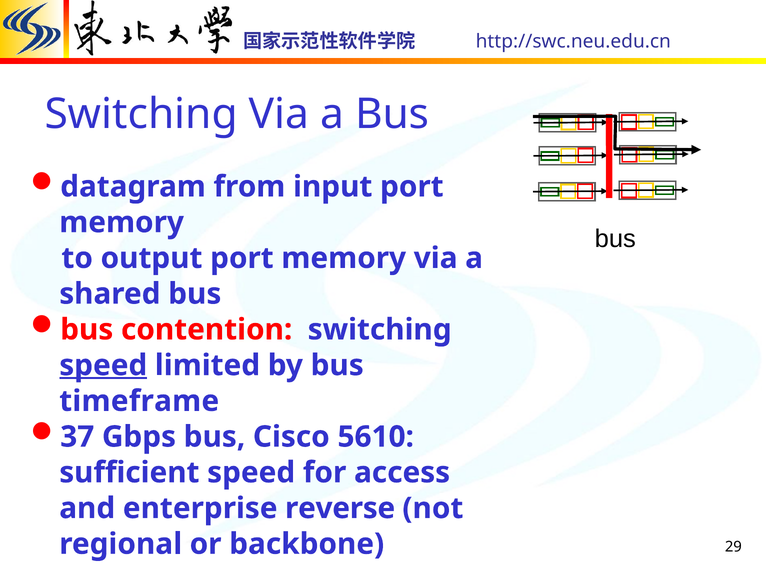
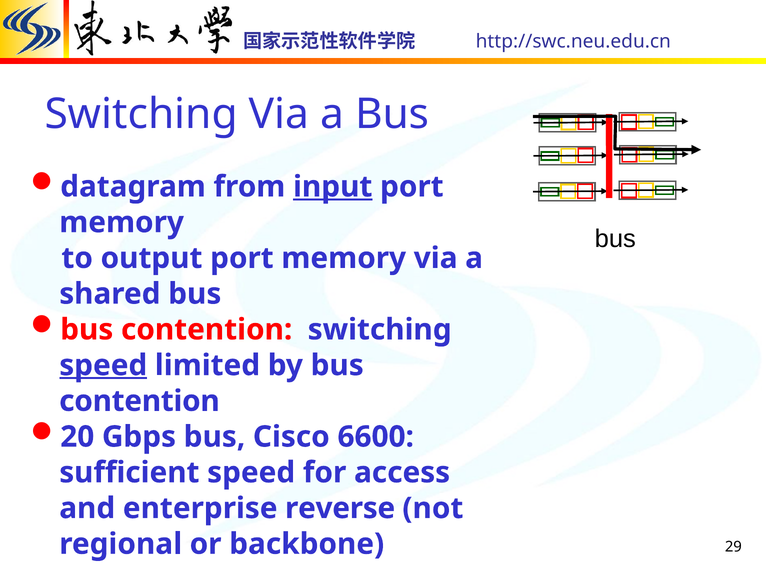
input underline: none -> present
timeframe at (139, 401): timeframe -> contention
37: 37 -> 20
5610: 5610 -> 6600
